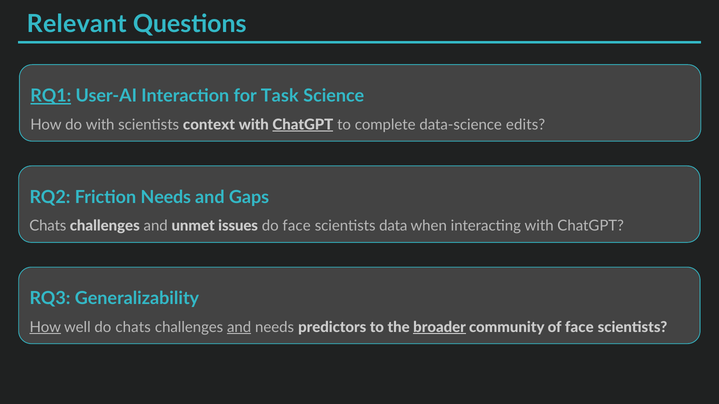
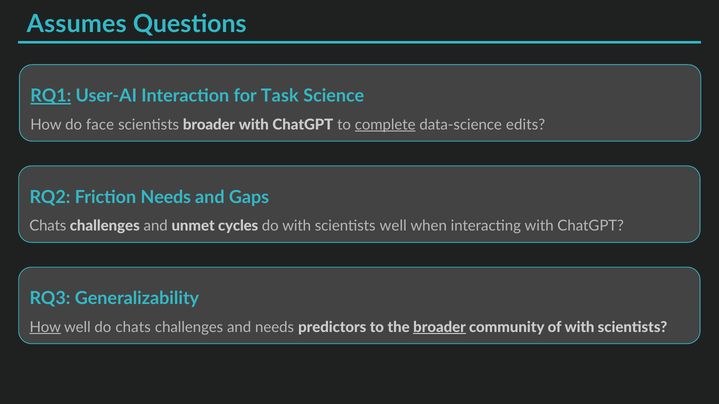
Relevant: Relevant -> Assumes
do with: with -> face
scientists context: context -> broader
ChatGPT at (303, 125) underline: present -> none
complete underline: none -> present
issues: issues -> cycles
do face: face -> with
scientists data: data -> well
and at (239, 327) underline: present -> none
of face: face -> with
